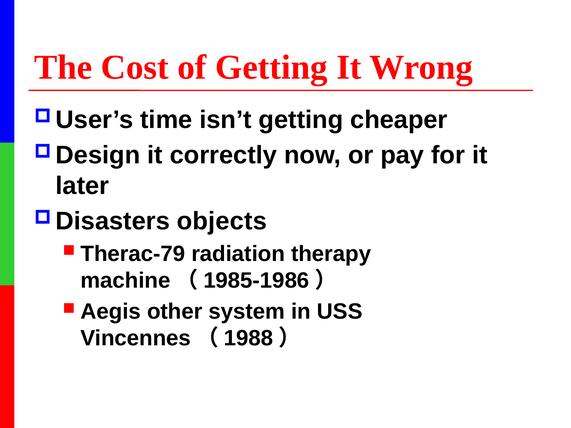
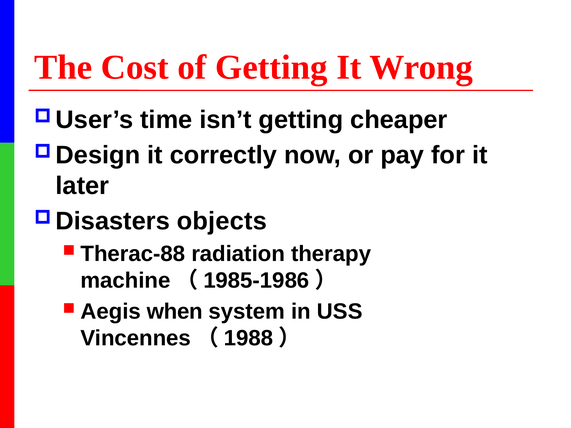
Therac-79: Therac-79 -> Therac-88
other: other -> when
